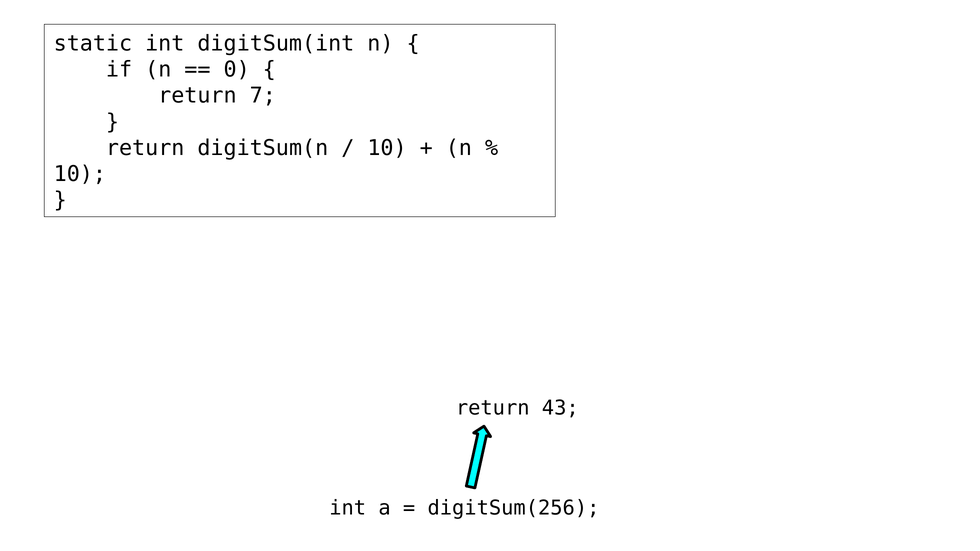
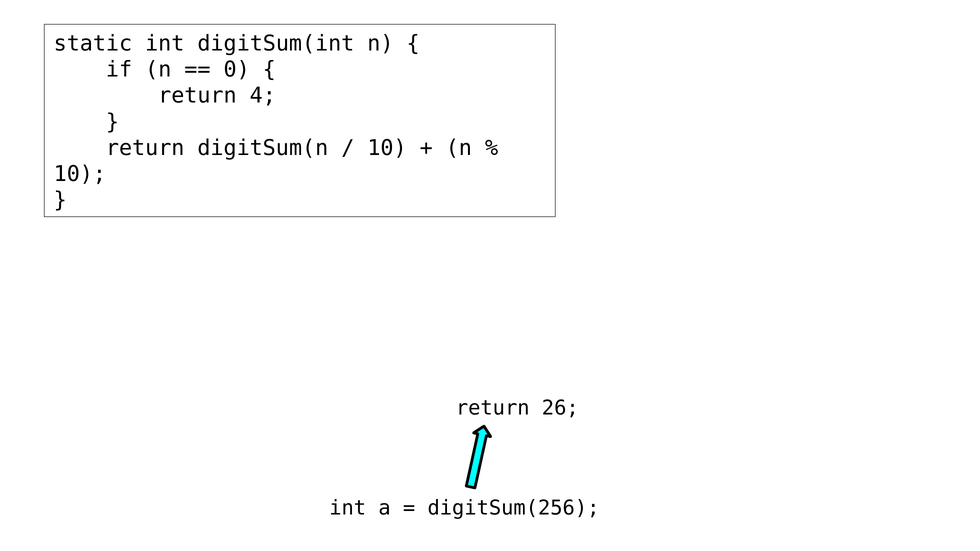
7: 7 -> 4
43: 43 -> 26
